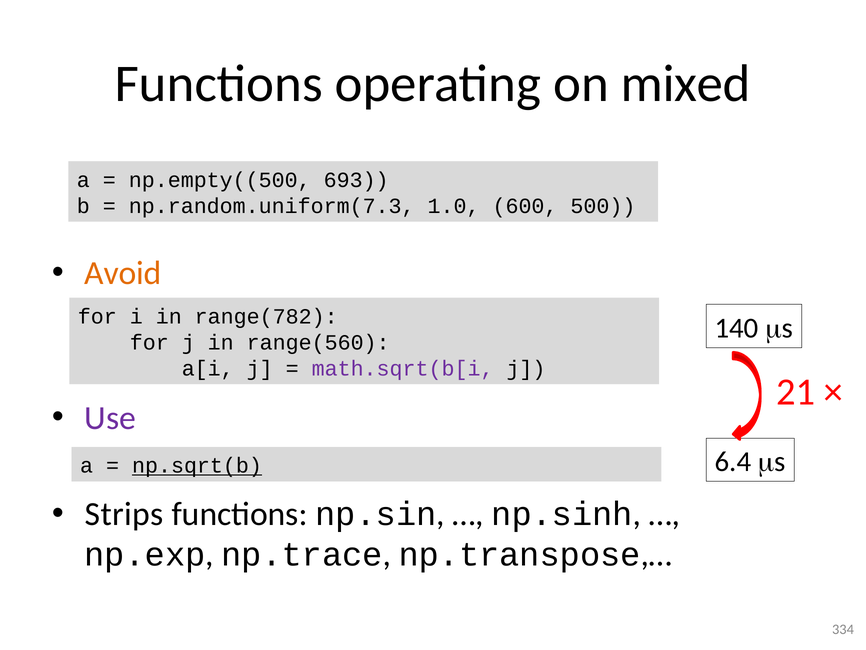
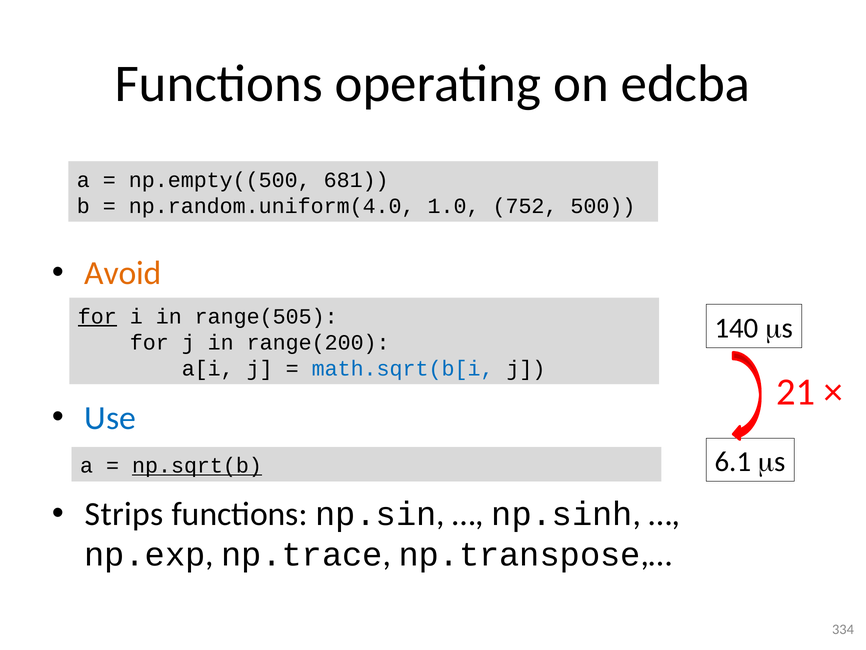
mixed: mixed -> edcba
693: 693 -> 681
np.random.uniform(7.3: np.random.uniform(7.3 -> np.random.uniform(4.0
600: 600 -> 752
for at (97, 316) underline: none -> present
range(782: range(782 -> range(505
range(560: range(560 -> range(200
math.sqrt(b[i colour: purple -> blue
Use colour: purple -> blue
6.4: 6.4 -> 6.1
